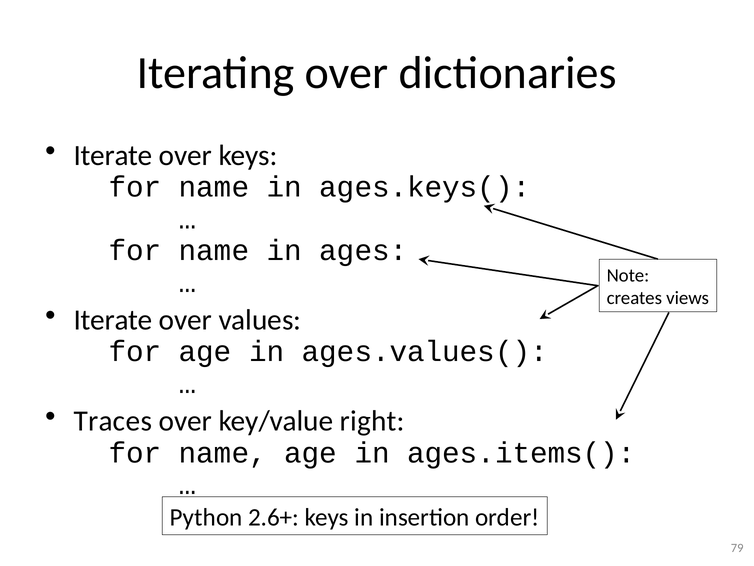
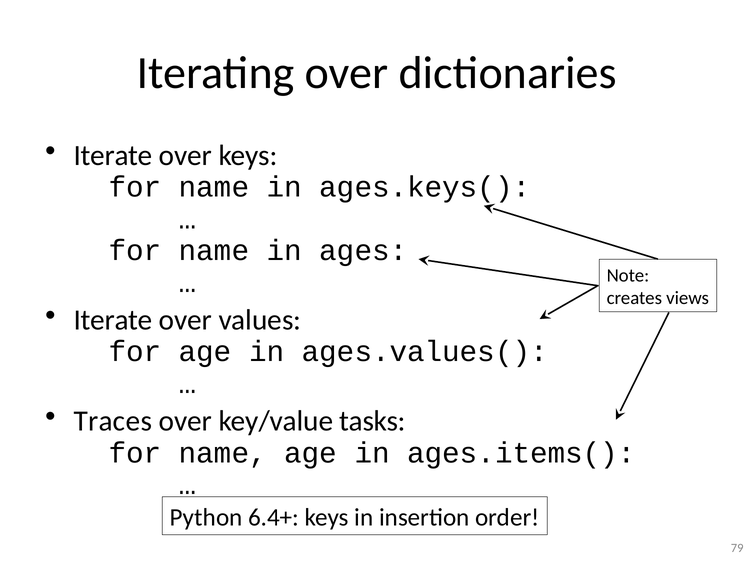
right: right -> tasks
2.6+: 2.6+ -> 6.4+
